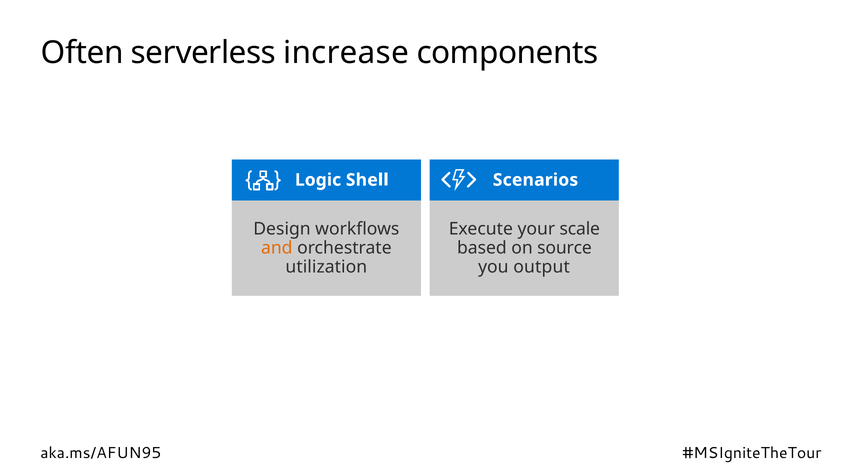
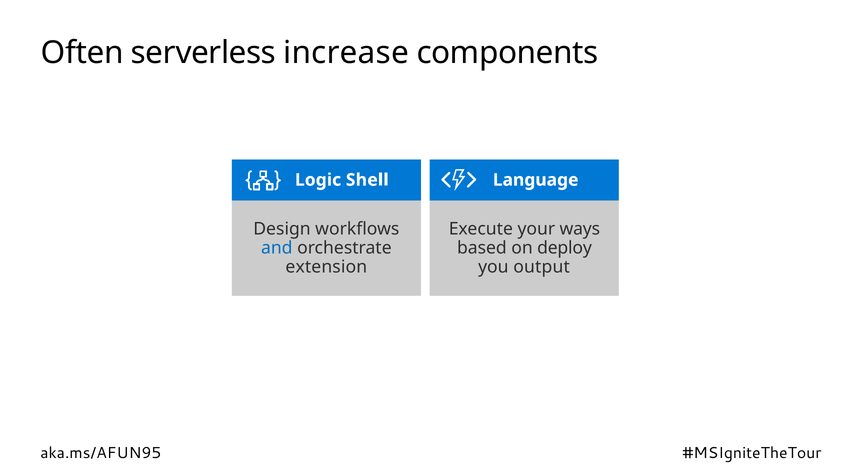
Scenarios: Scenarios -> Language
scale: scale -> ways
and colour: orange -> blue
source: source -> deploy
utilization: utilization -> extension
